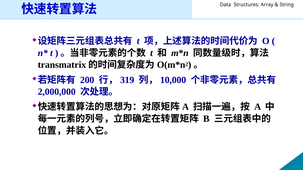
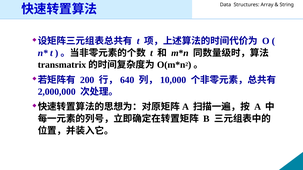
319: 319 -> 640
